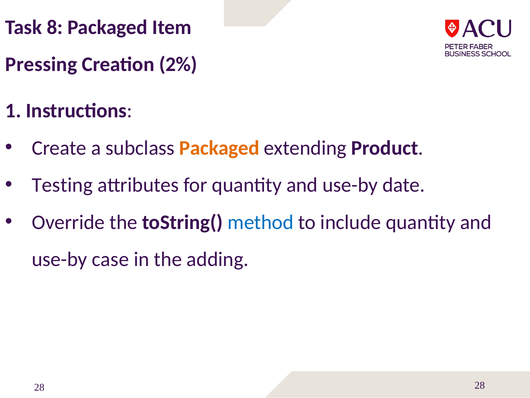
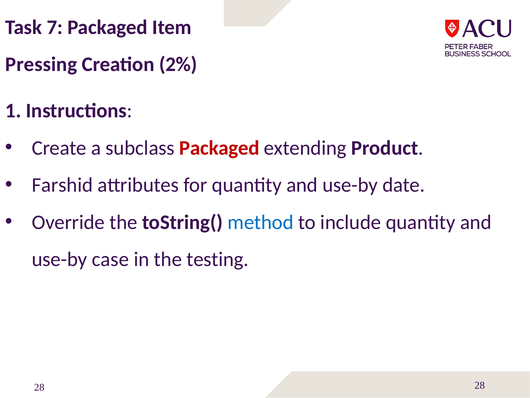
8: 8 -> 7
Packaged at (219, 148) colour: orange -> red
Testing: Testing -> Farshid
adding: adding -> testing
